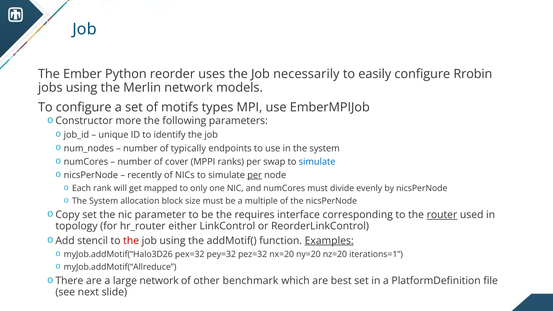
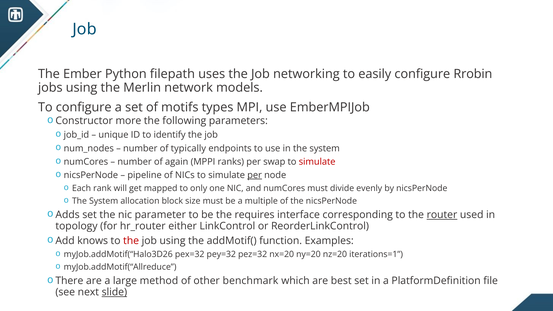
reorder: reorder -> filepath
necessarily: necessarily -> networking
cover: cover -> again
simulate at (317, 162) colour: blue -> red
recently: recently -> pipeline
Copy: Copy -> Adds
stencil: stencil -> knows
Examples underline: present -> none
large network: network -> method
slide underline: none -> present
